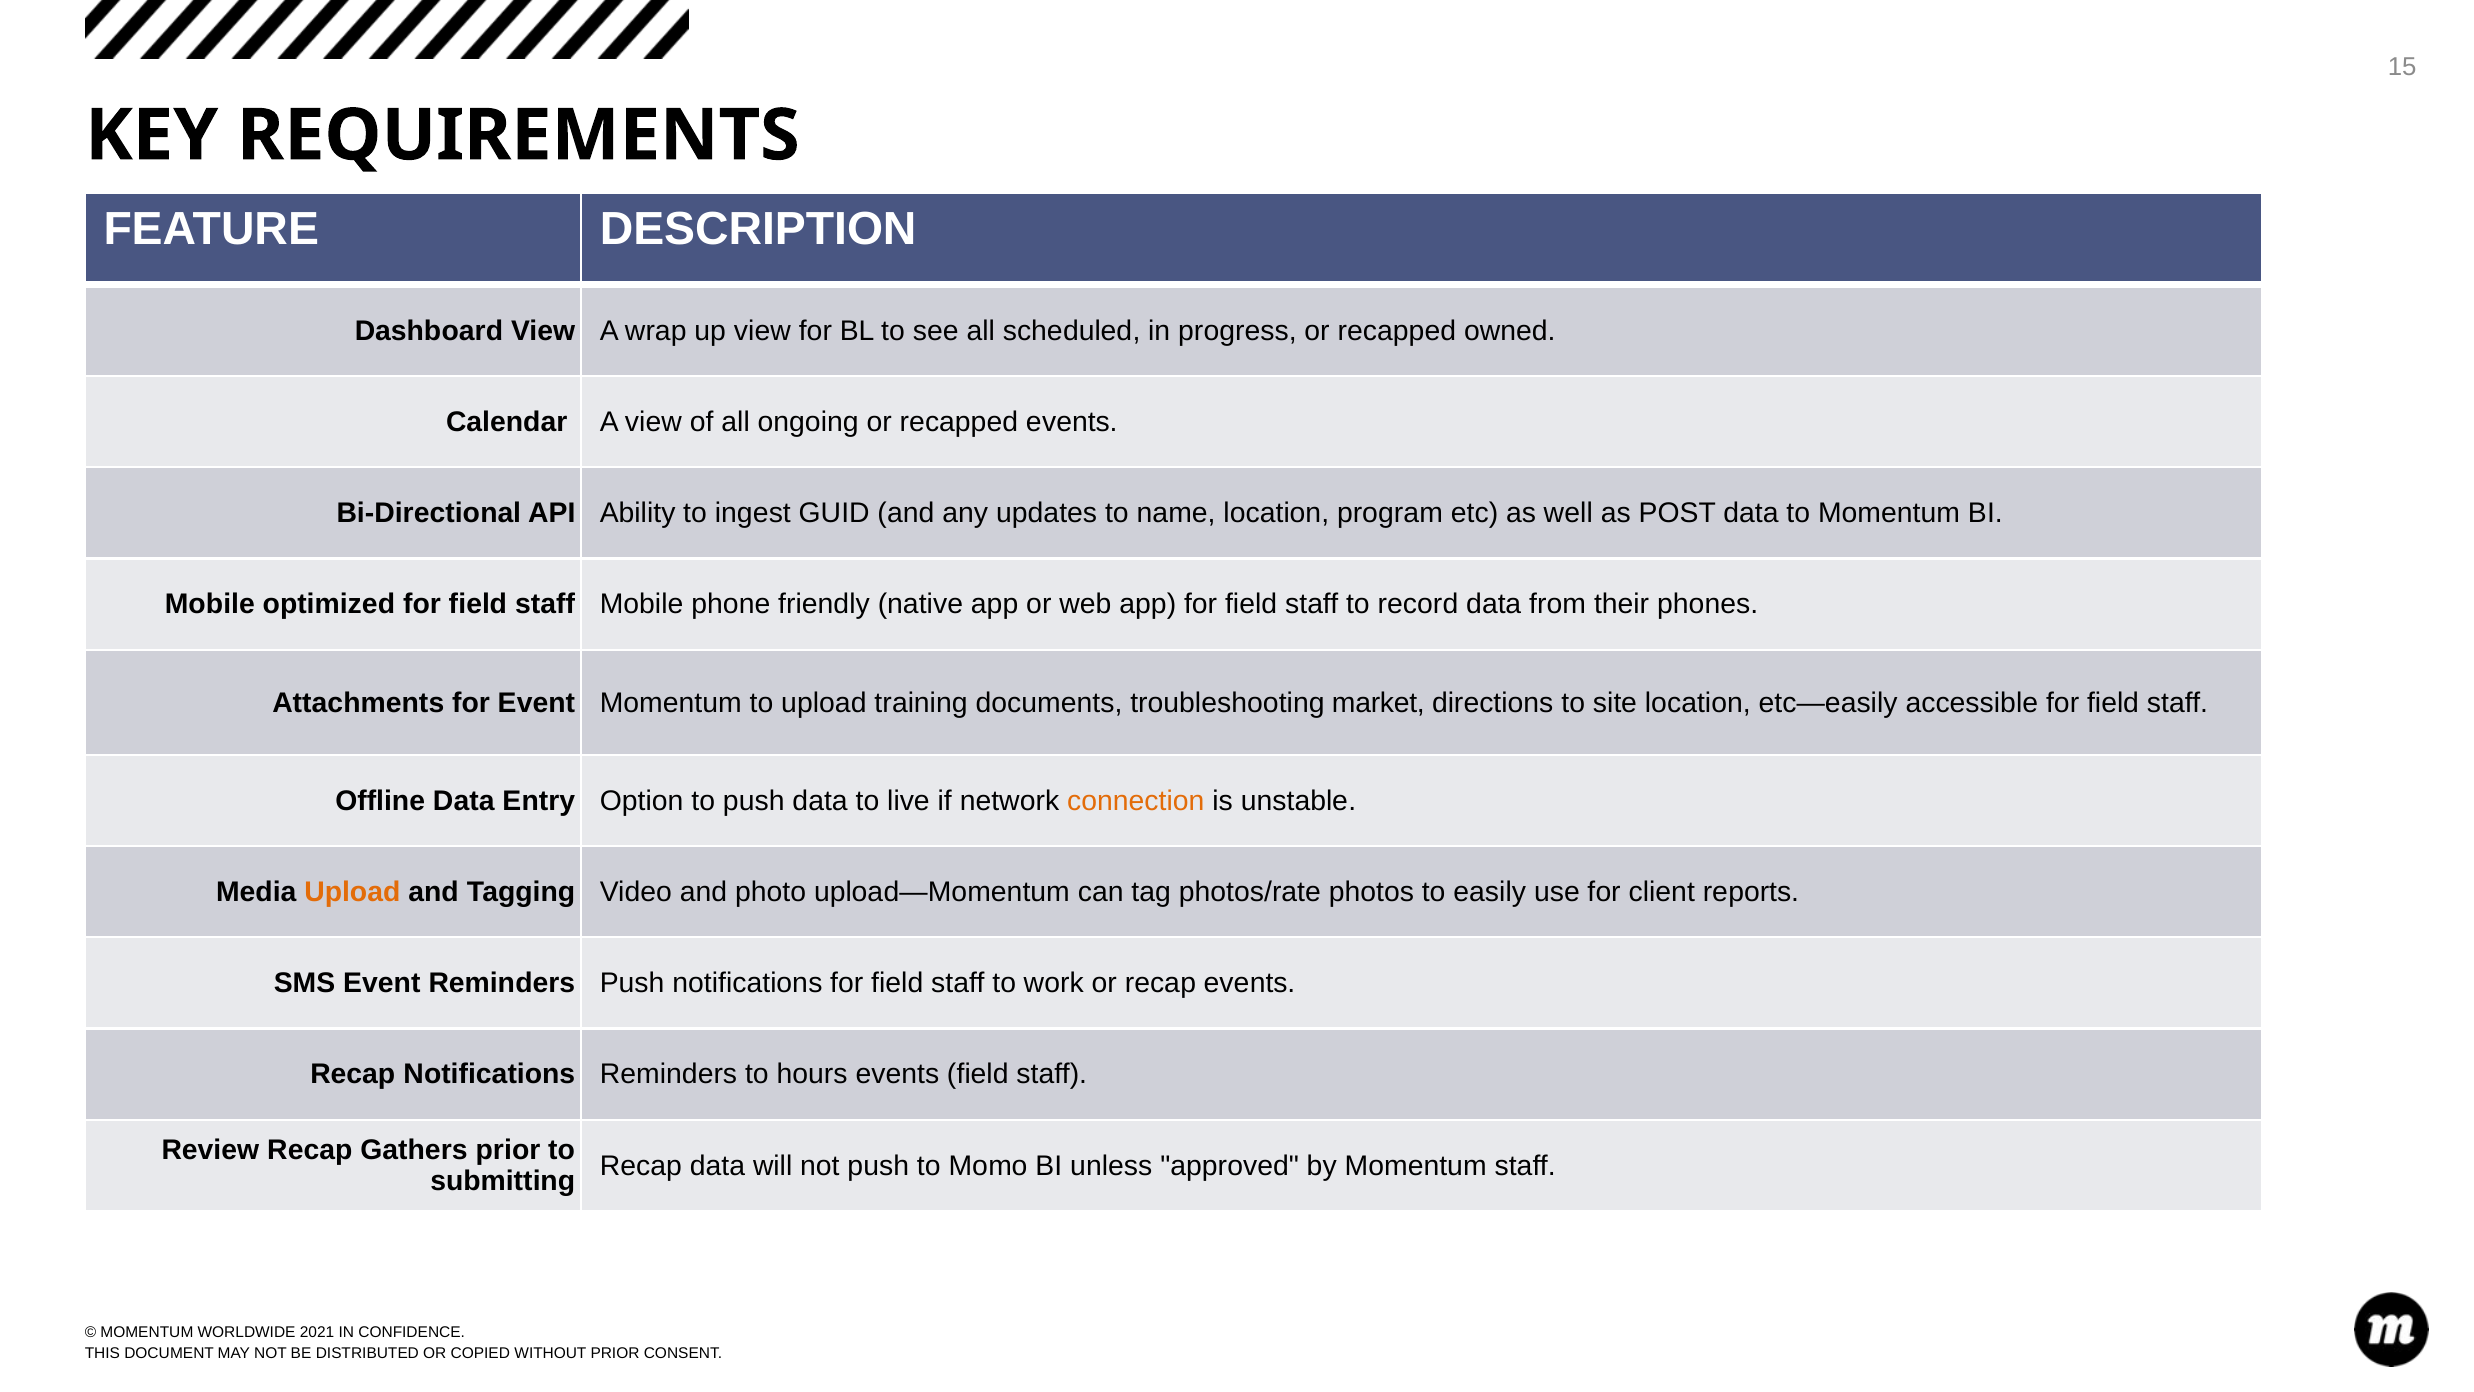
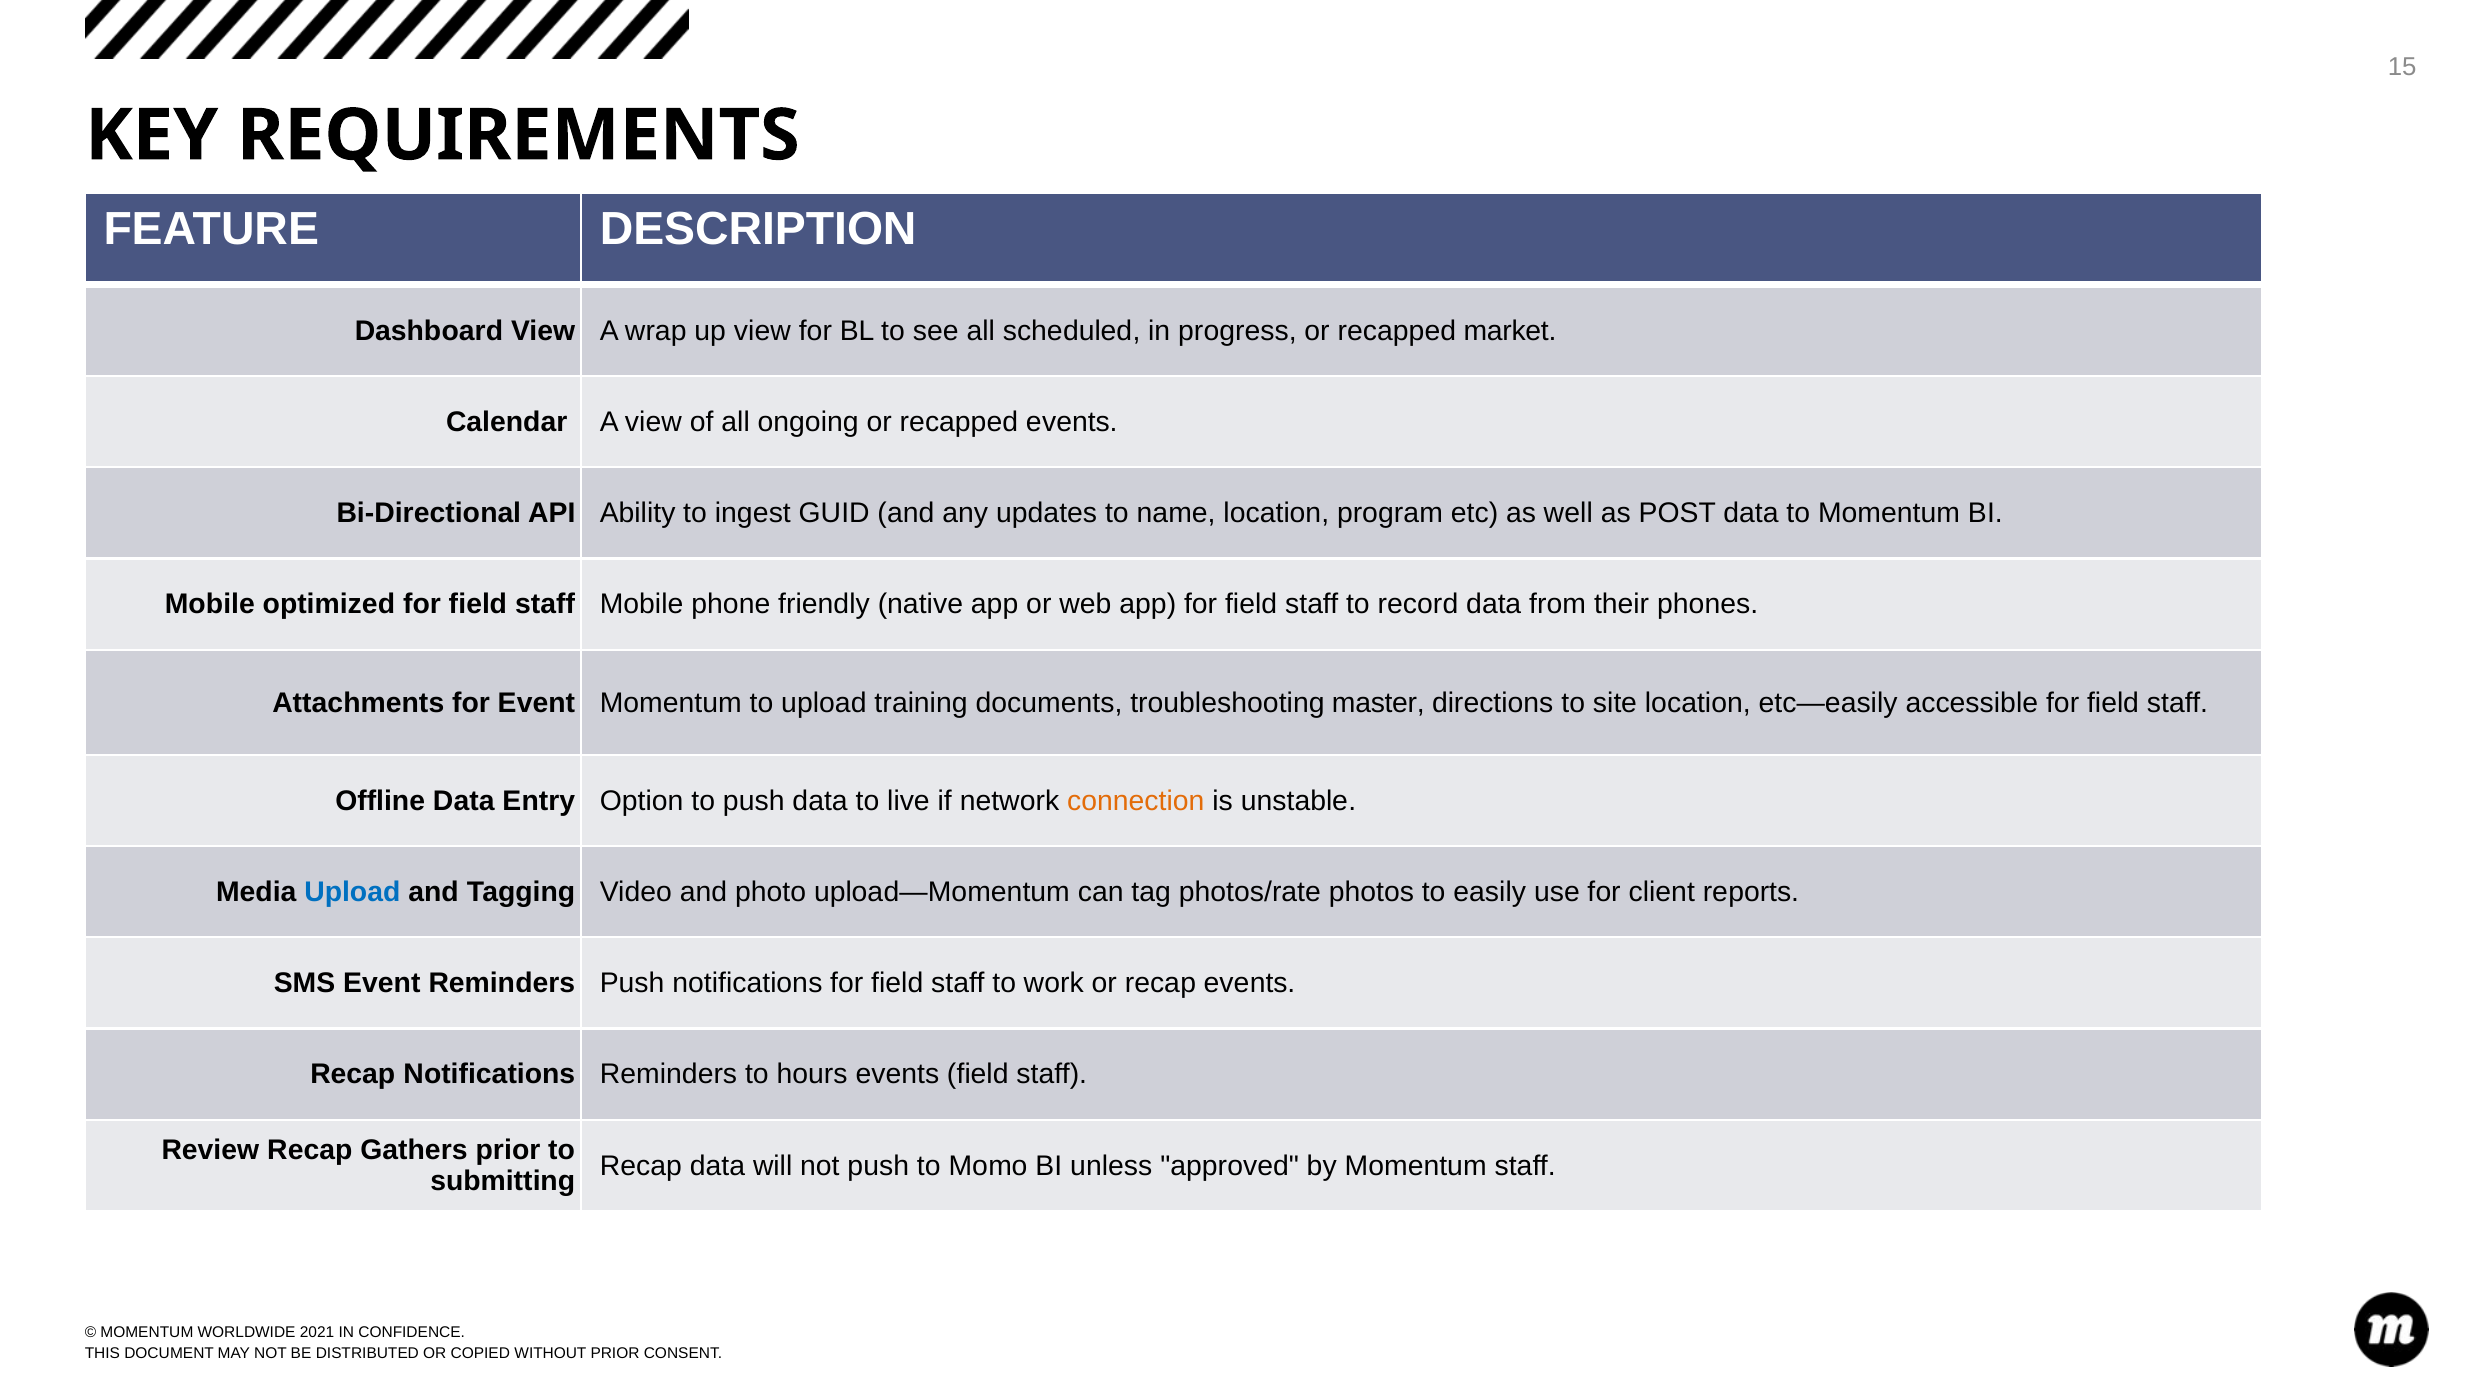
owned: owned -> market
market: market -> master
Upload at (352, 892) colour: orange -> blue
